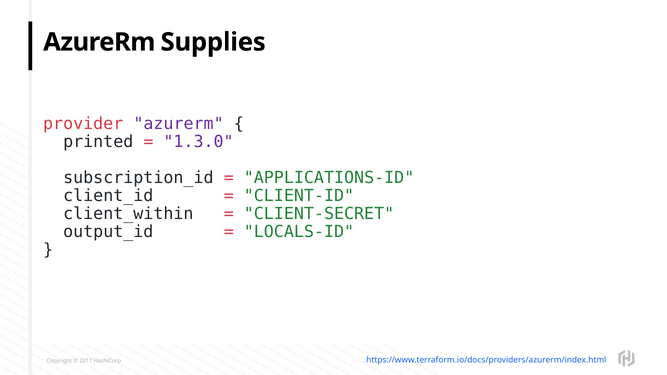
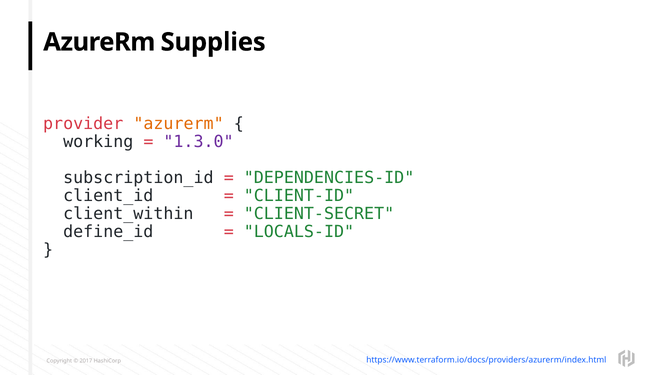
azurerm at (179, 124) colour: purple -> orange
printed: printed -> working
APPLICATIONS-ID: APPLICATIONS-ID -> DEPENDENCIES-ID
output_id: output_id -> define_id
